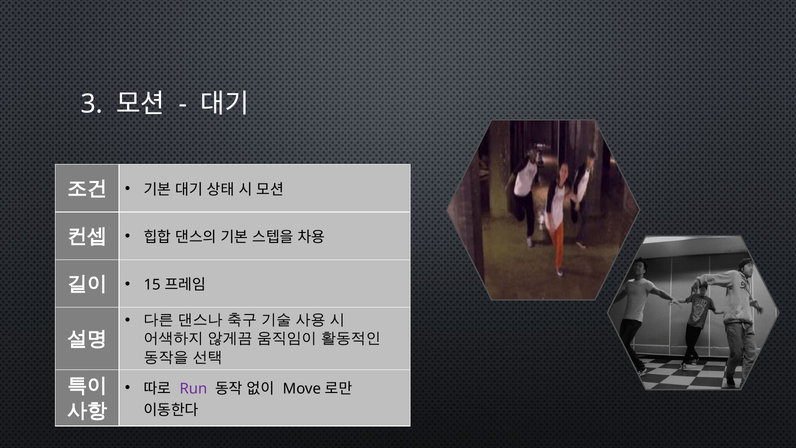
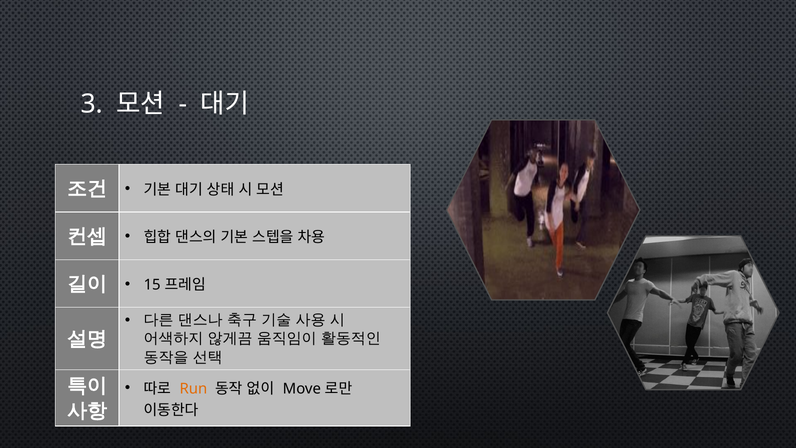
Run colour: purple -> orange
